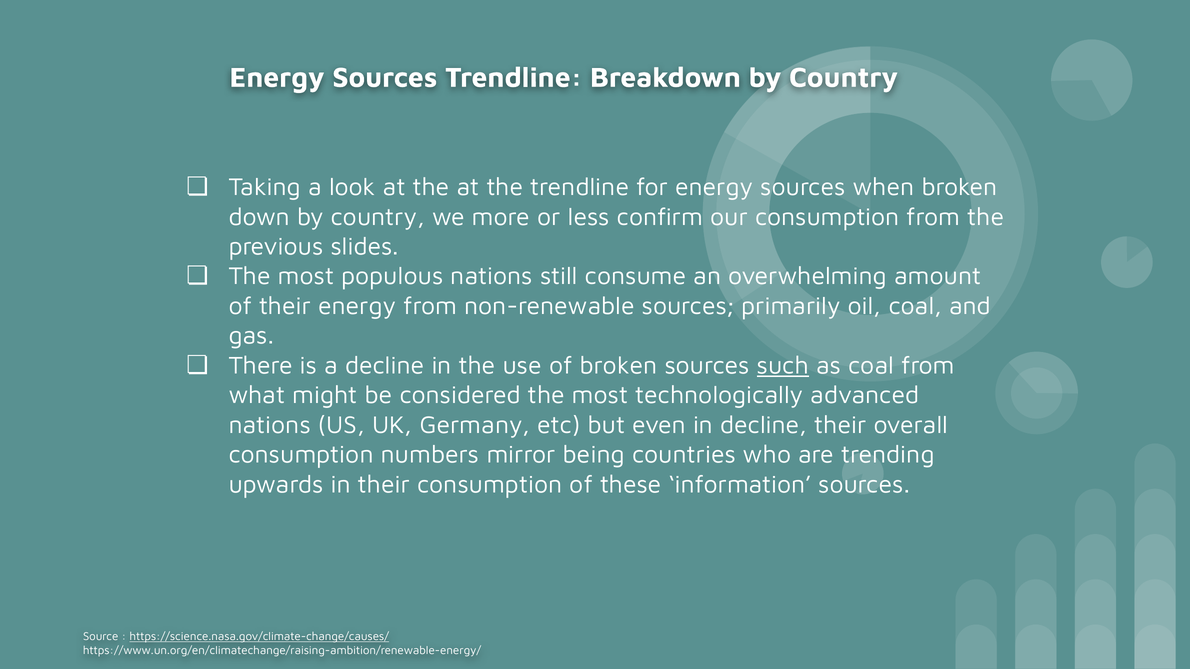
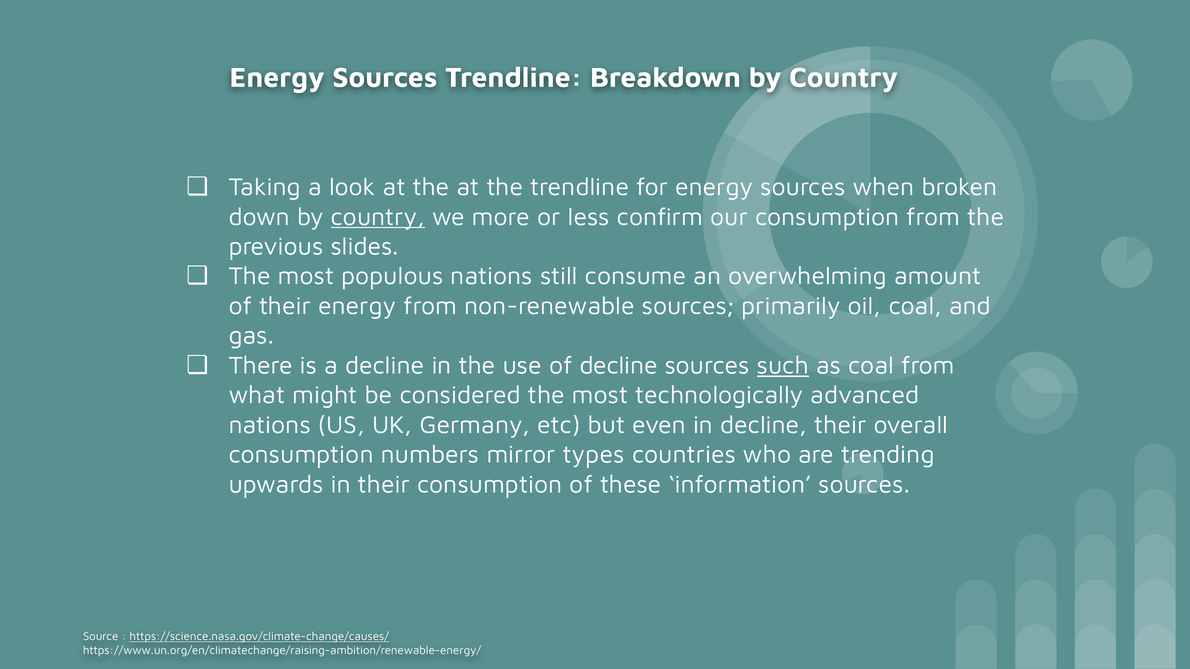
country at (378, 217) underline: none -> present
of broken: broken -> decline
being: being -> types
